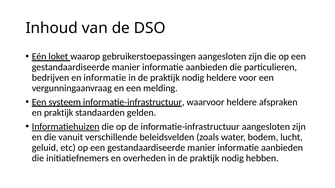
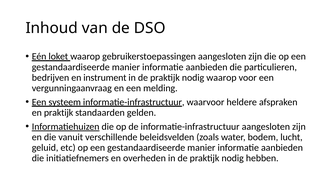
en informatie: informatie -> instrument
nodig heldere: heldere -> waarop
